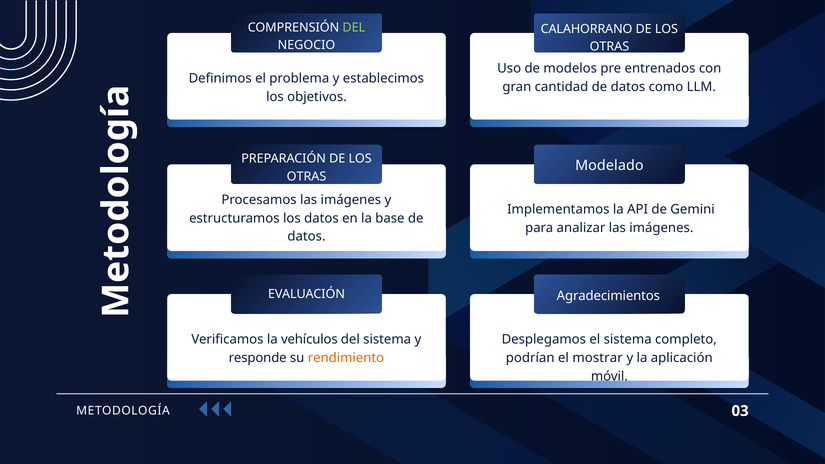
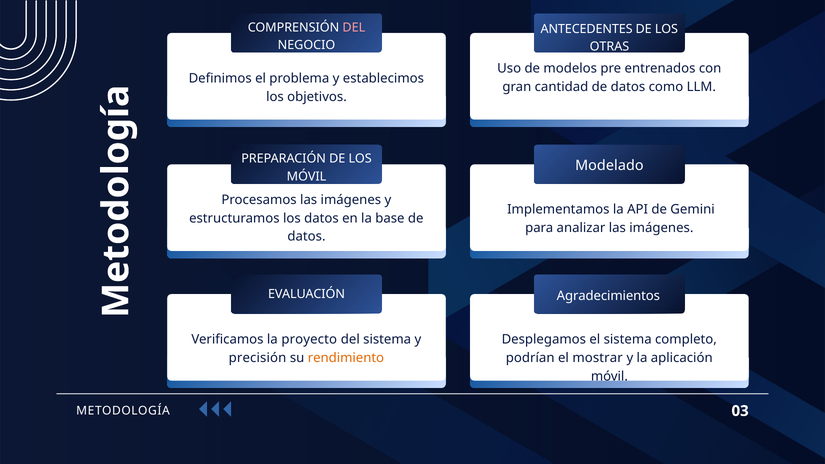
DEL at (354, 27) colour: light green -> pink
CALAHORRANO: CALAHORRANO -> ANTECEDENTES
OTRAS at (307, 176): OTRAS -> MÓVIL
vehículos: vehículos -> proyecto
responde: responde -> precisión
